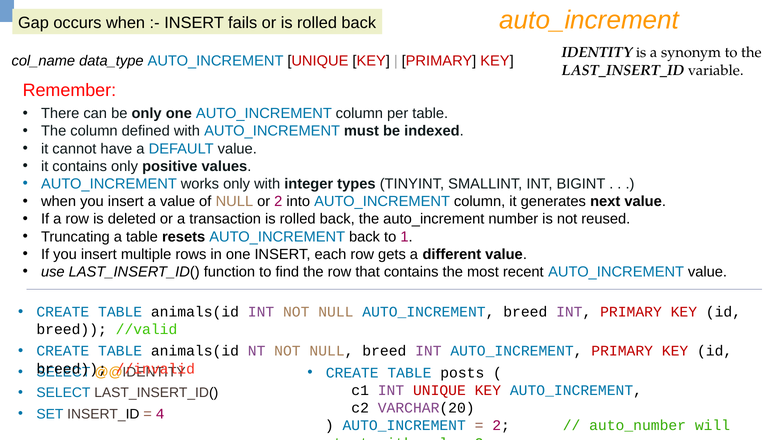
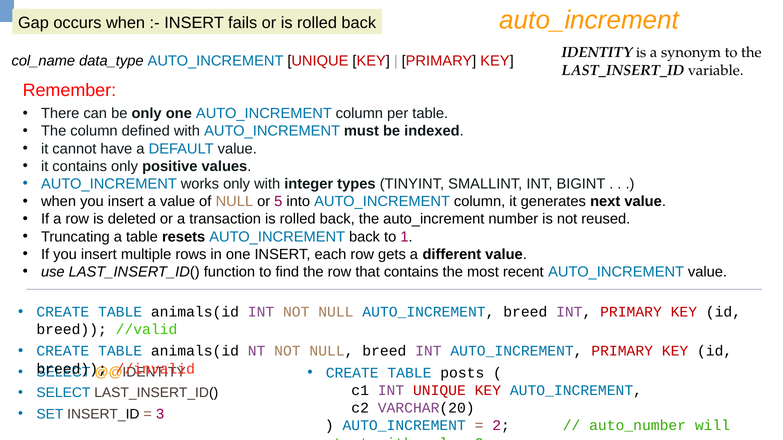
or 2: 2 -> 5
4: 4 -> 3
